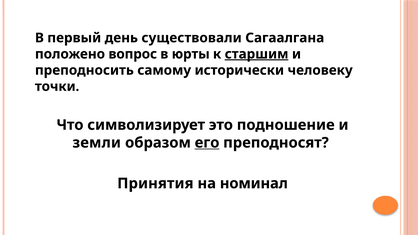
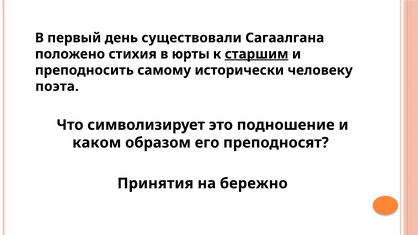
вопрос: вопрос -> стихия
точки: точки -> поэта
земли: земли -> каком
его underline: present -> none
номинал: номинал -> бережно
